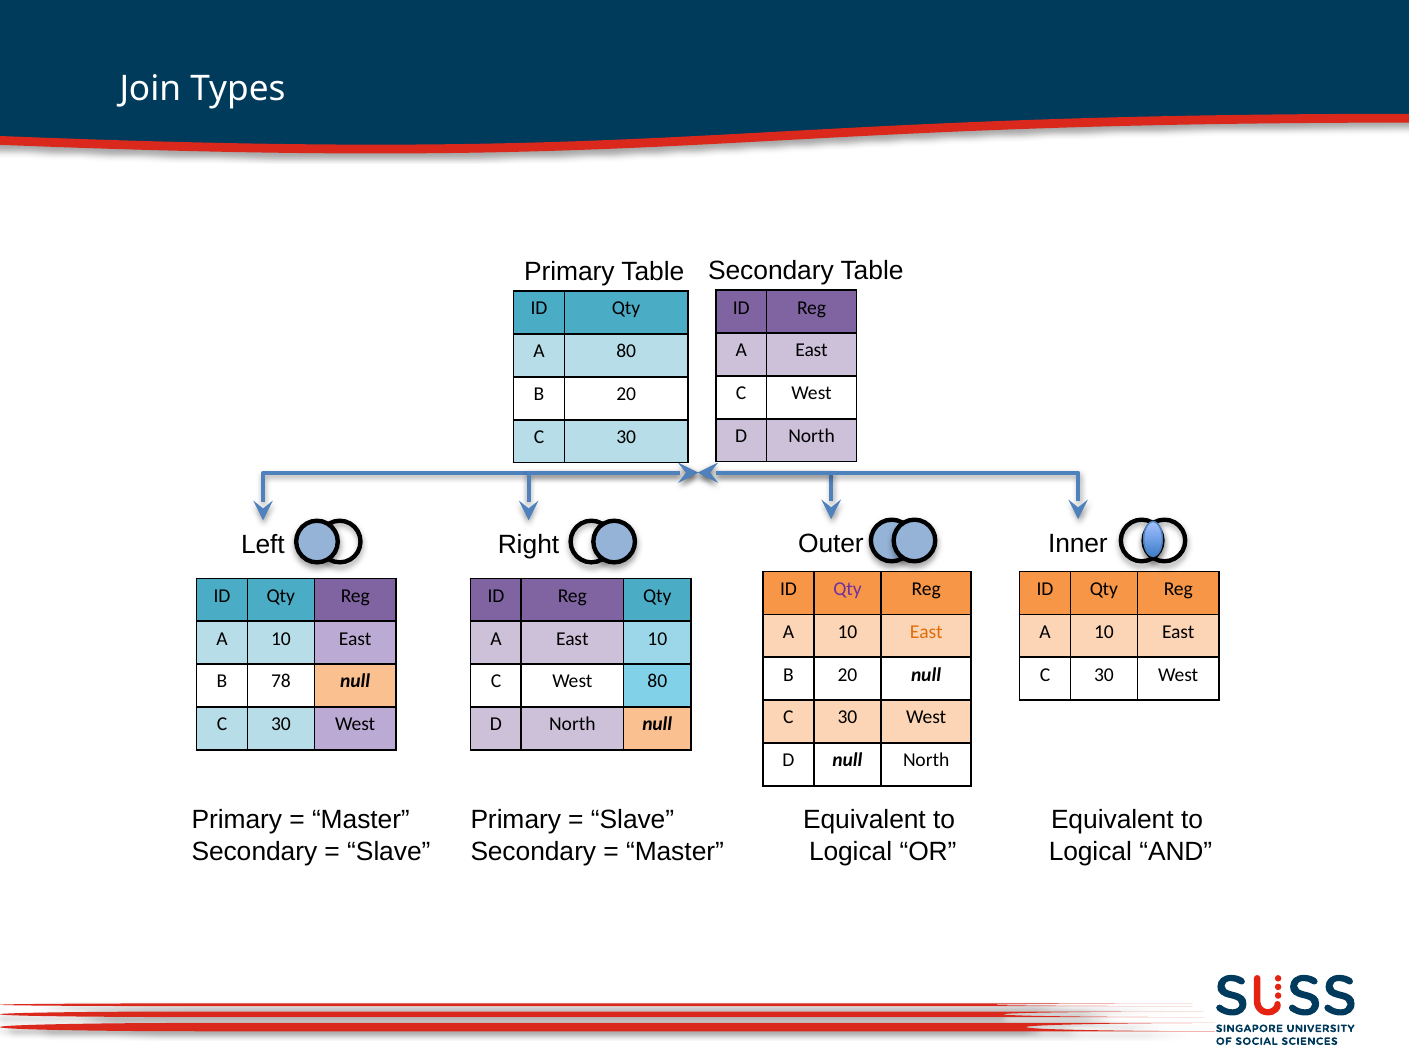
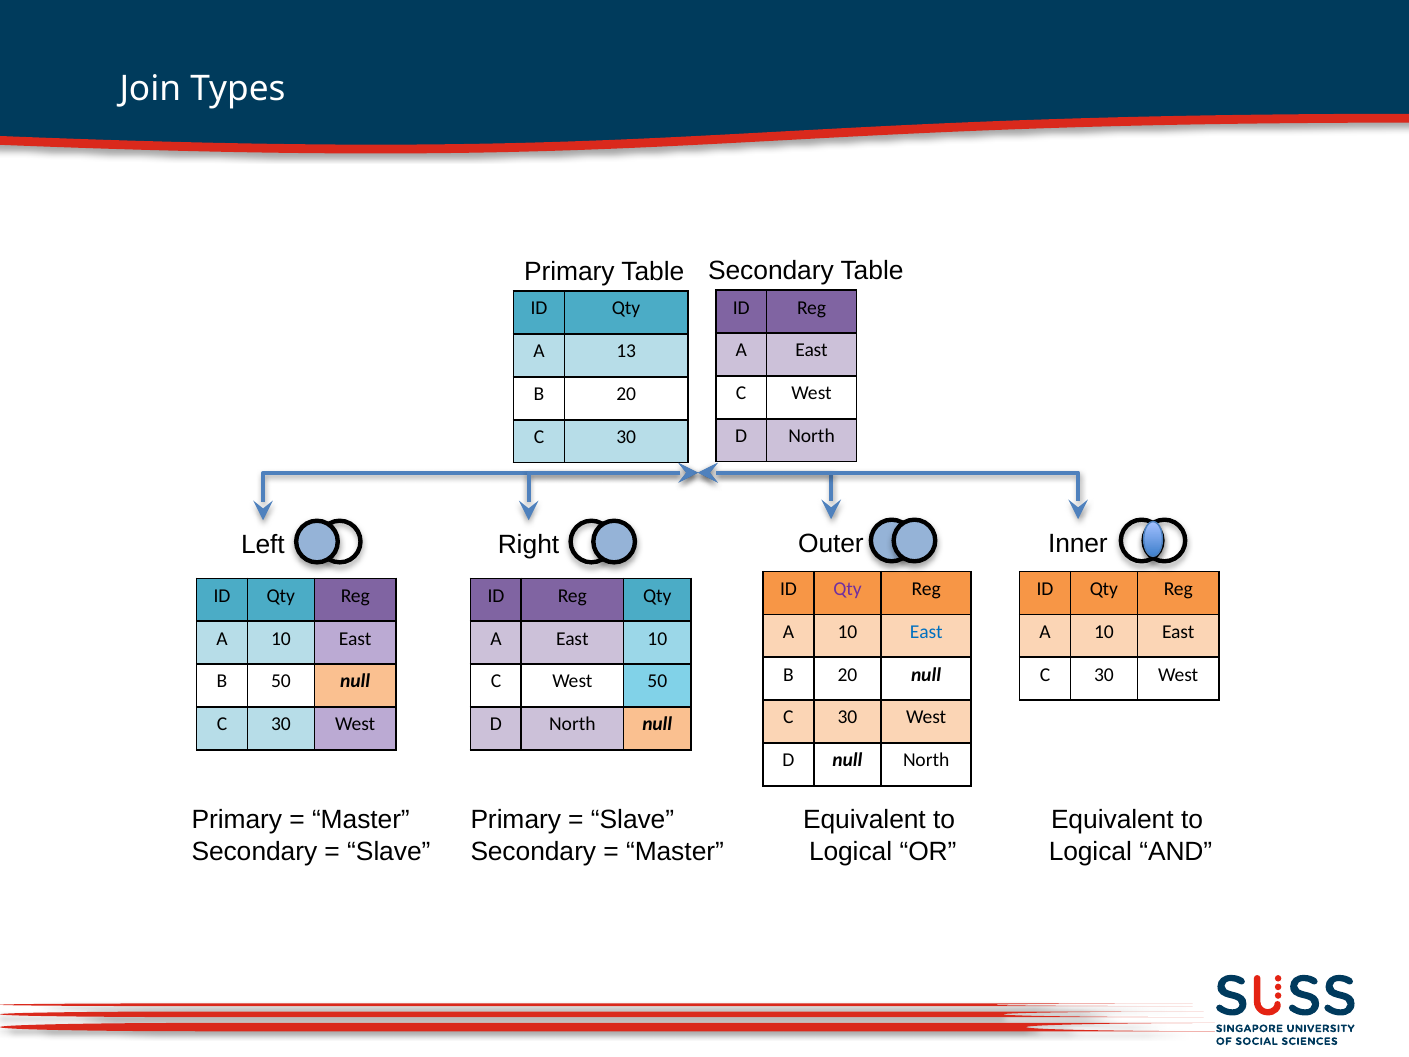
A 80: 80 -> 13
East at (926, 632) colour: orange -> blue
B 78: 78 -> 50
West 80: 80 -> 50
